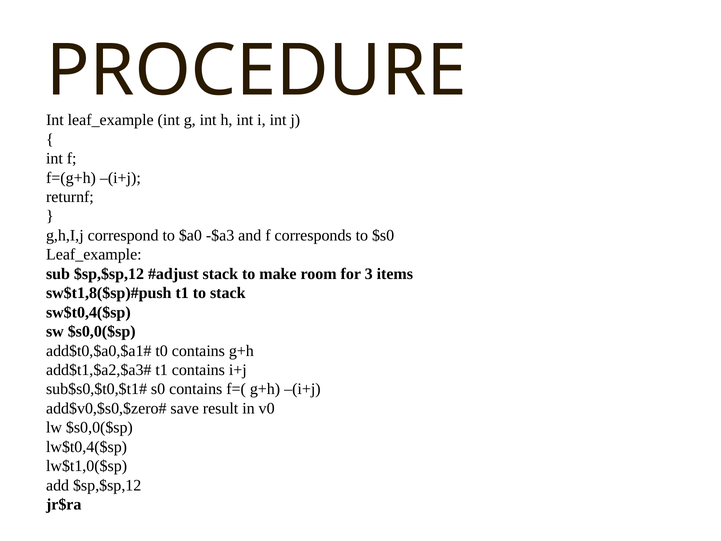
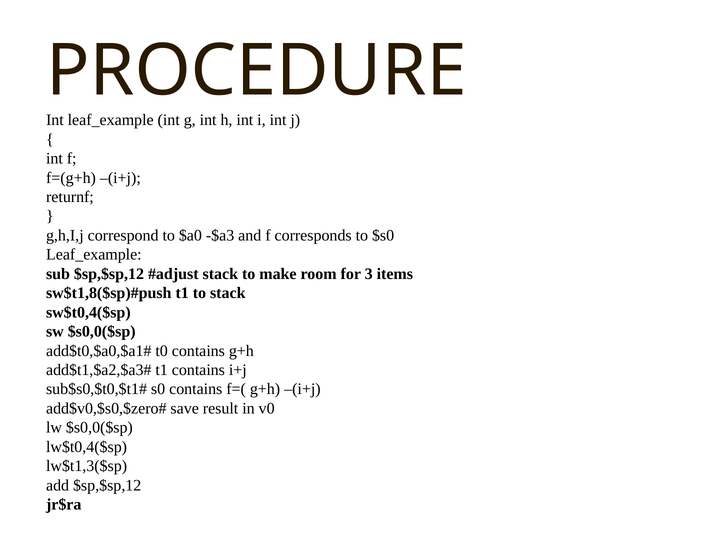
lw$t1,0($sp: lw$t1,0($sp -> lw$t1,3($sp
